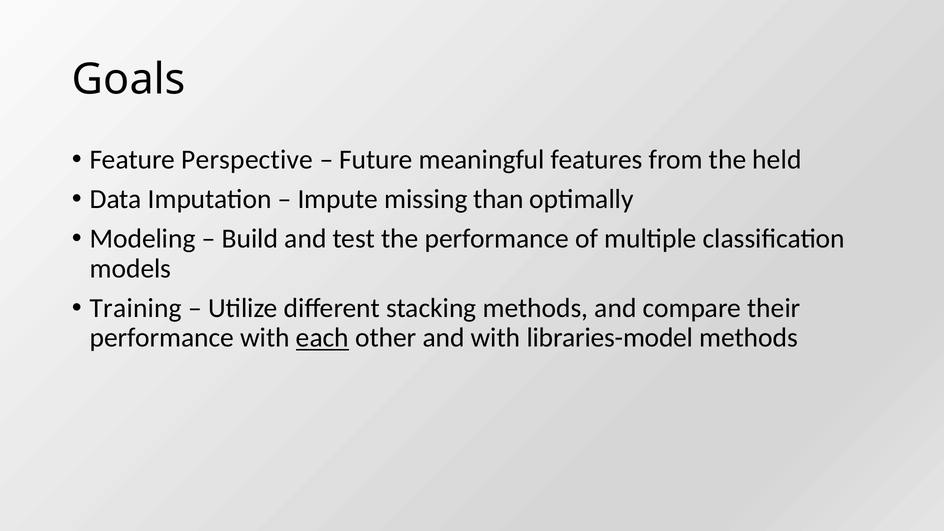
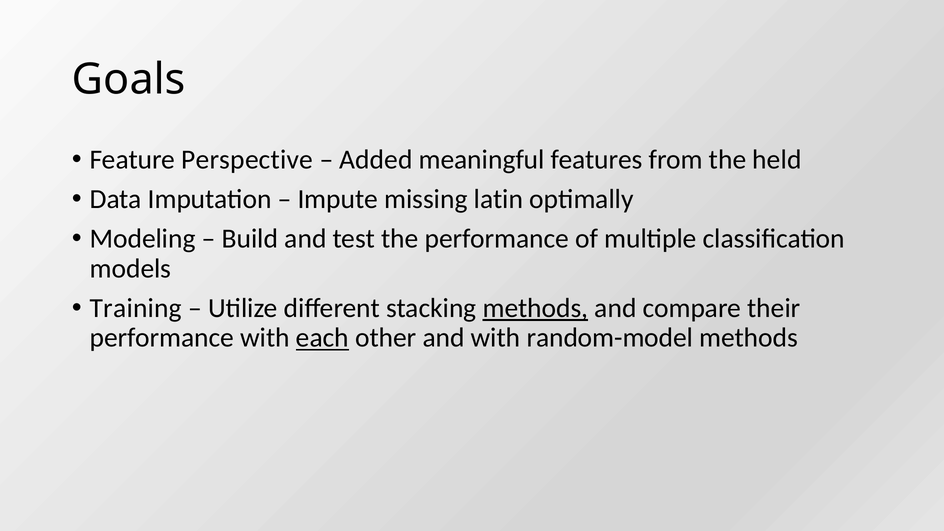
Future: Future -> Added
than: than -> latin
methods at (535, 308) underline: none -> present
libraries-model: libraries-model -> random-model
